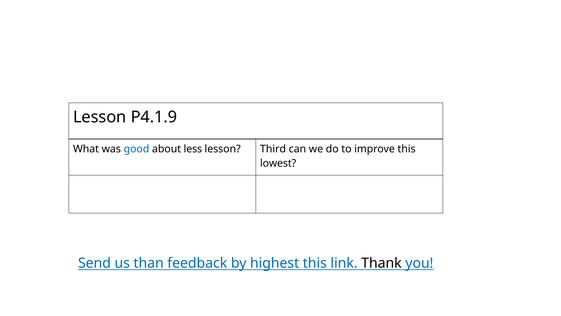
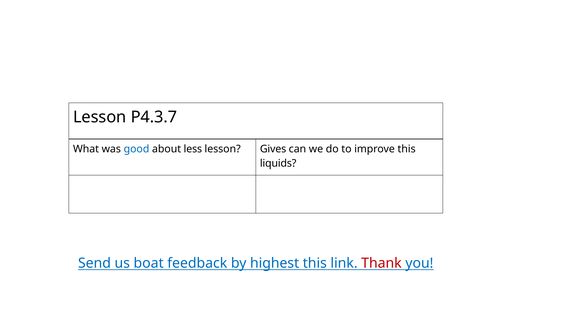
P4.1.9: P4.1.9 -> P4.3.7
Third: Third -> Gives
lowest: lowest -> liquids
than: than -> boat
Thank colour: black -> red
